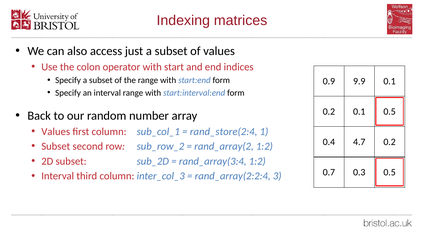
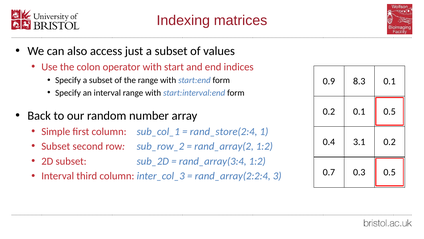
9.9: 9.9 -> 8.3
Values at (56, 131): Values -> Simple
4.7: 4.7 -> 3.1
